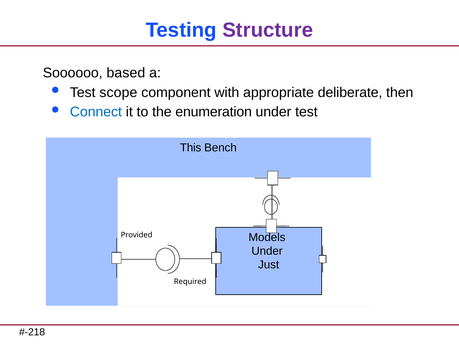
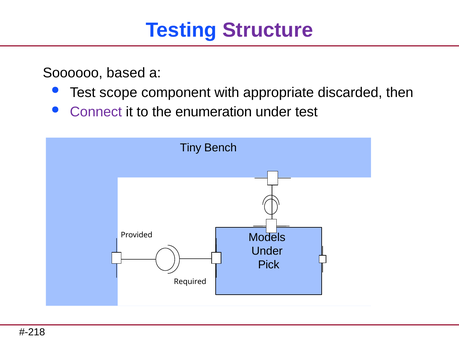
deliberate: deliberate -> discarded
Connect colour: blue -> purple
This: This -> Tiny
Just: Just -> Pick
